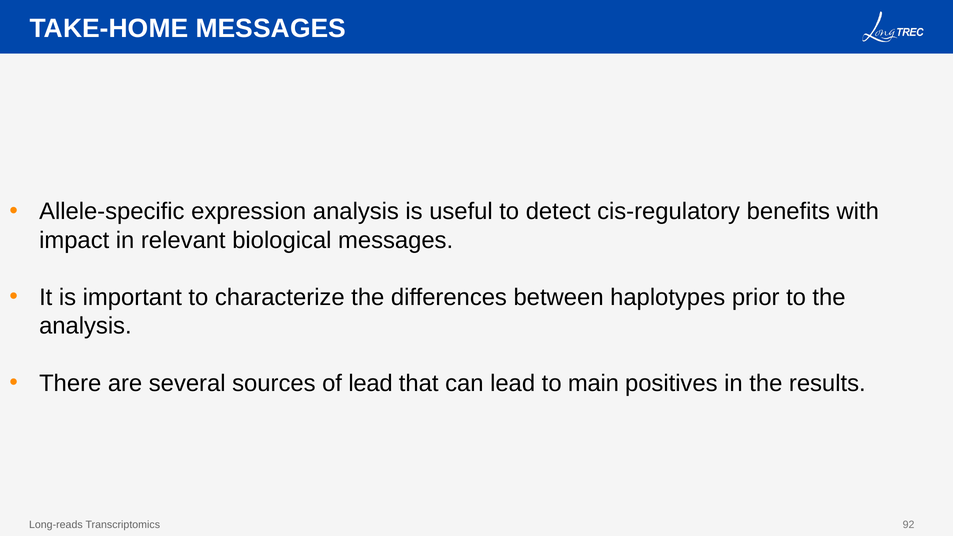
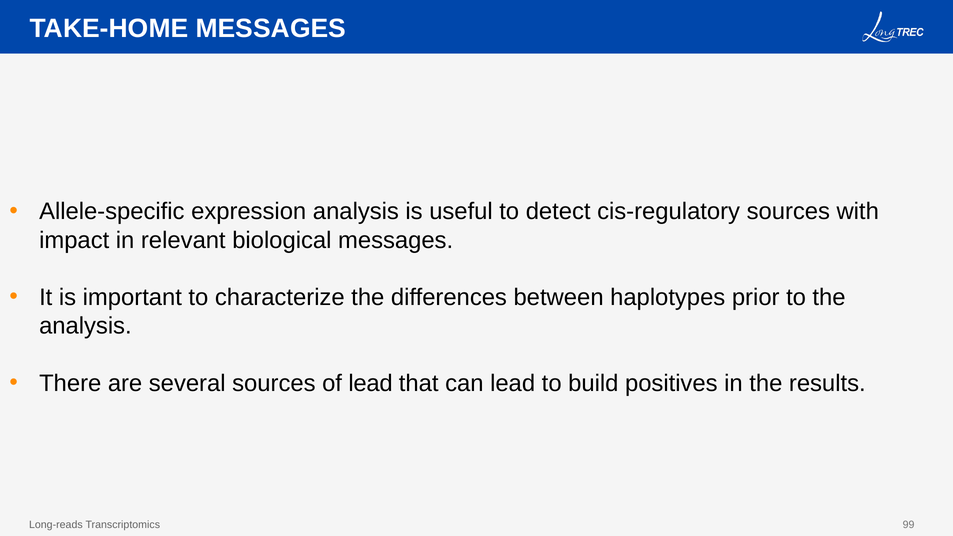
cis-regulatory benefits: benefits -> sources
main: main -> build
92: 92 -> 99
